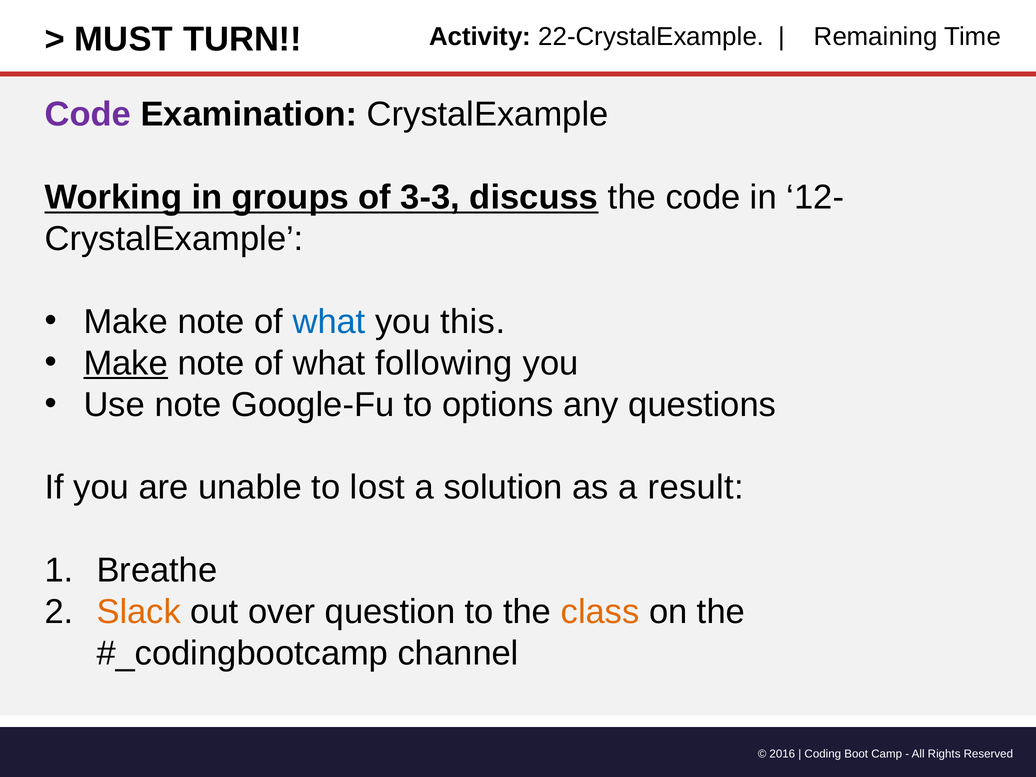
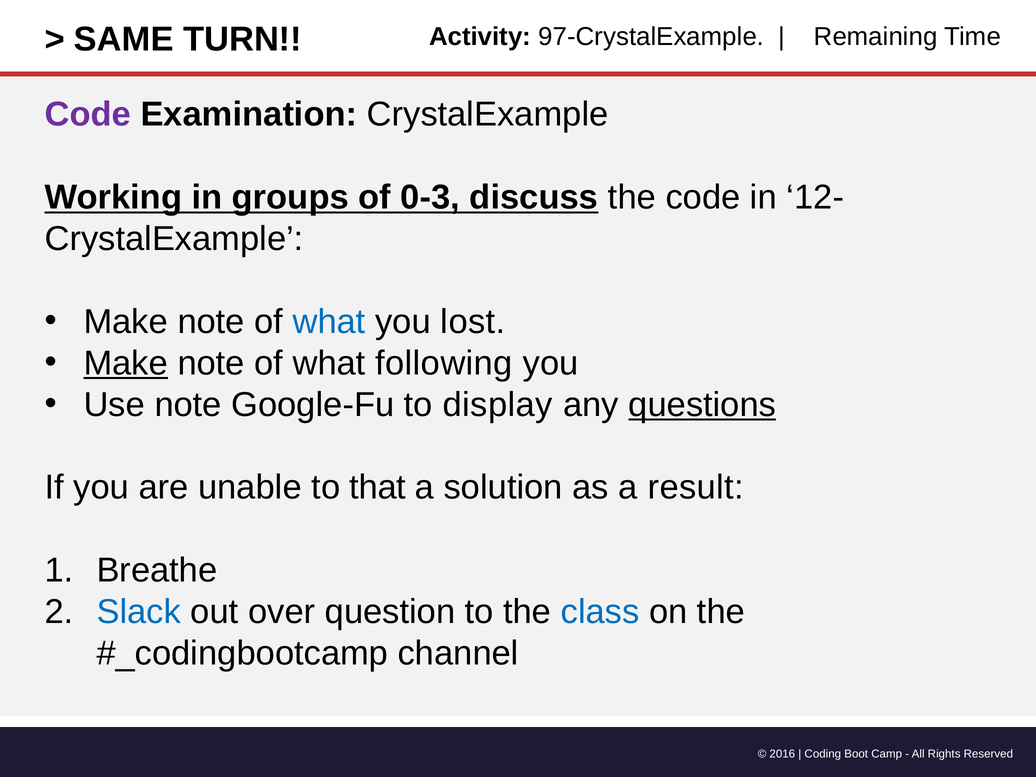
MUST: MUST -> SAME
22-CrystalExample: 22-CrystalExample -> 97-CrystalExample
3-3: 3-3 -> 0-3
this: this -> lost
options: options -> display
questions underline: none -> present
lost: lost -> that
Slack colour: orange -> blue
class colour: orange -> blue
